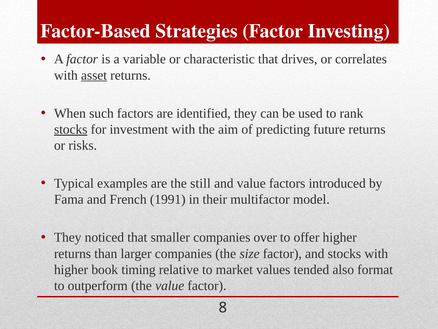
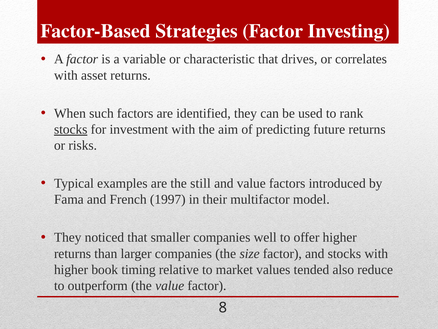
asset underline: present -> none
1991: 1991 -> 1997
over: over -> well
format: format -> reduce
